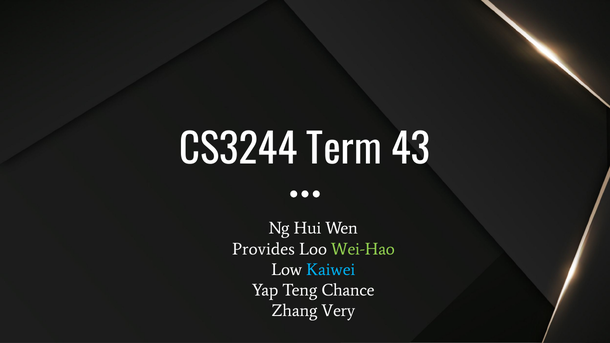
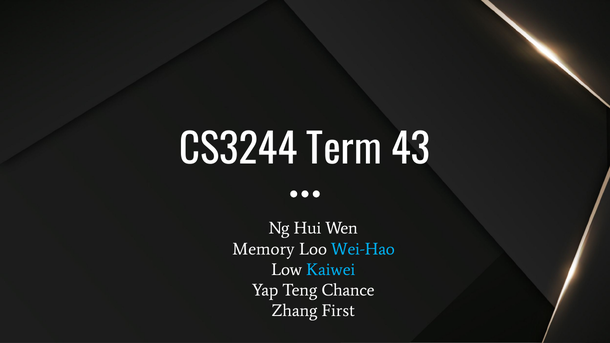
Provides: Provides -> Memory
Wei-Hao colour: light green -> light blue
Very: Very -> First
